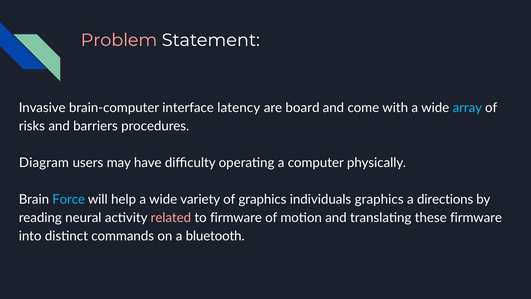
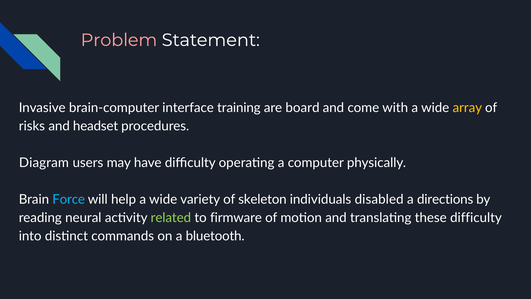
latency: latency -> training
array colour: light blue -> yellow
barriers: barriers -> headset
of graphics: graphics -> skeleton
individuals graphics: graphics -> disabled
related colour: pink -> light green
these firmware: firmware -> difficulty
